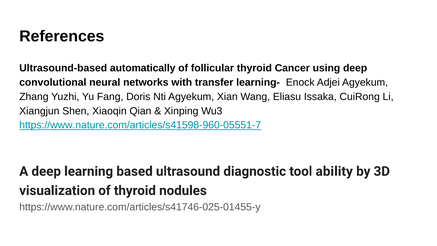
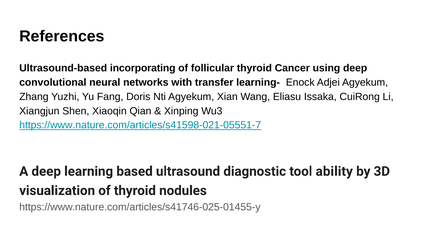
automatically: automatically -> incorporating
https://www.nature.com/articles/s41598-960-05551-7: https://www.nature.com/articles/s41598-960-05551-7 -> https://www.nature.com/articles/s41598-021-05551-7
